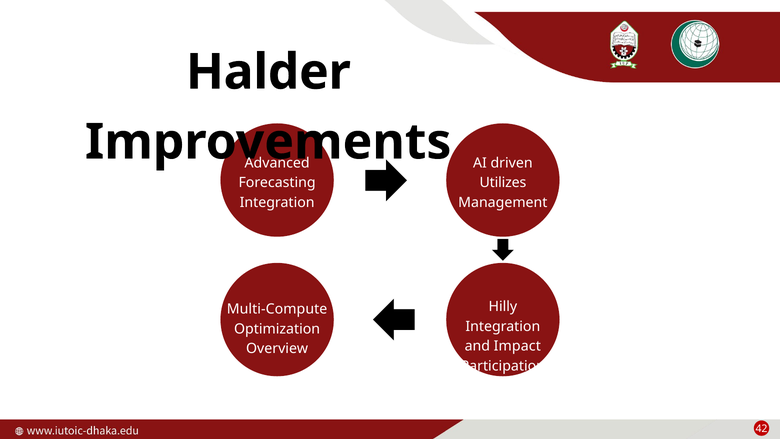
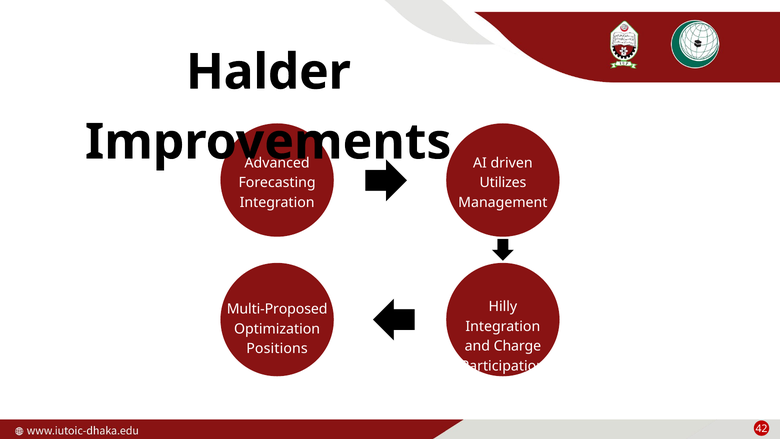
Multi-Compute: Multi-Compute -> Multi-Proposed
Impact: Impact -> Charge
Overview: Overview -> Positions
